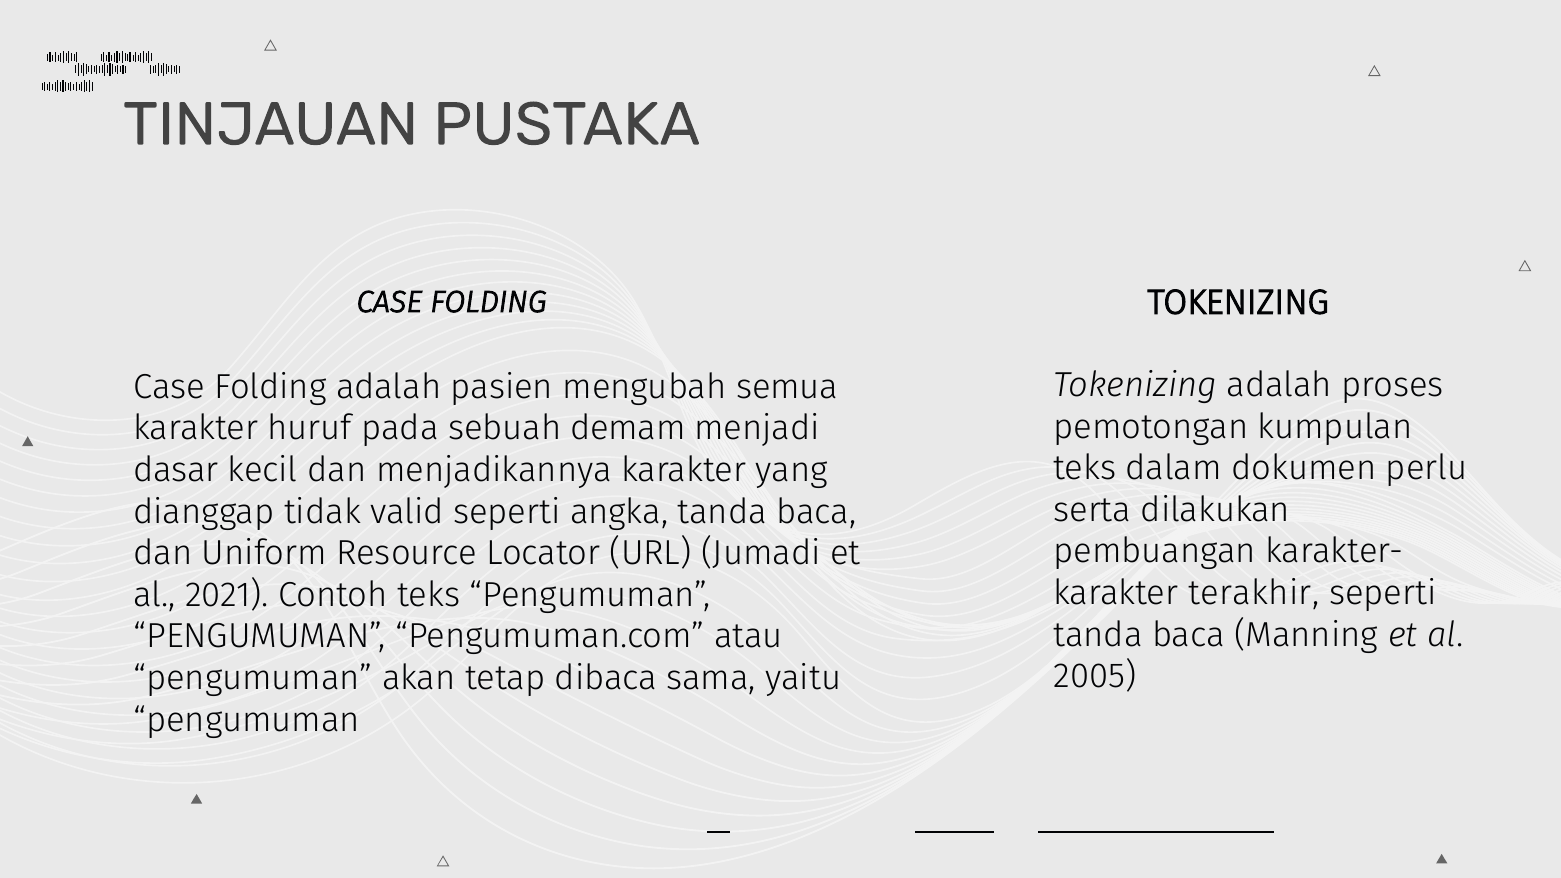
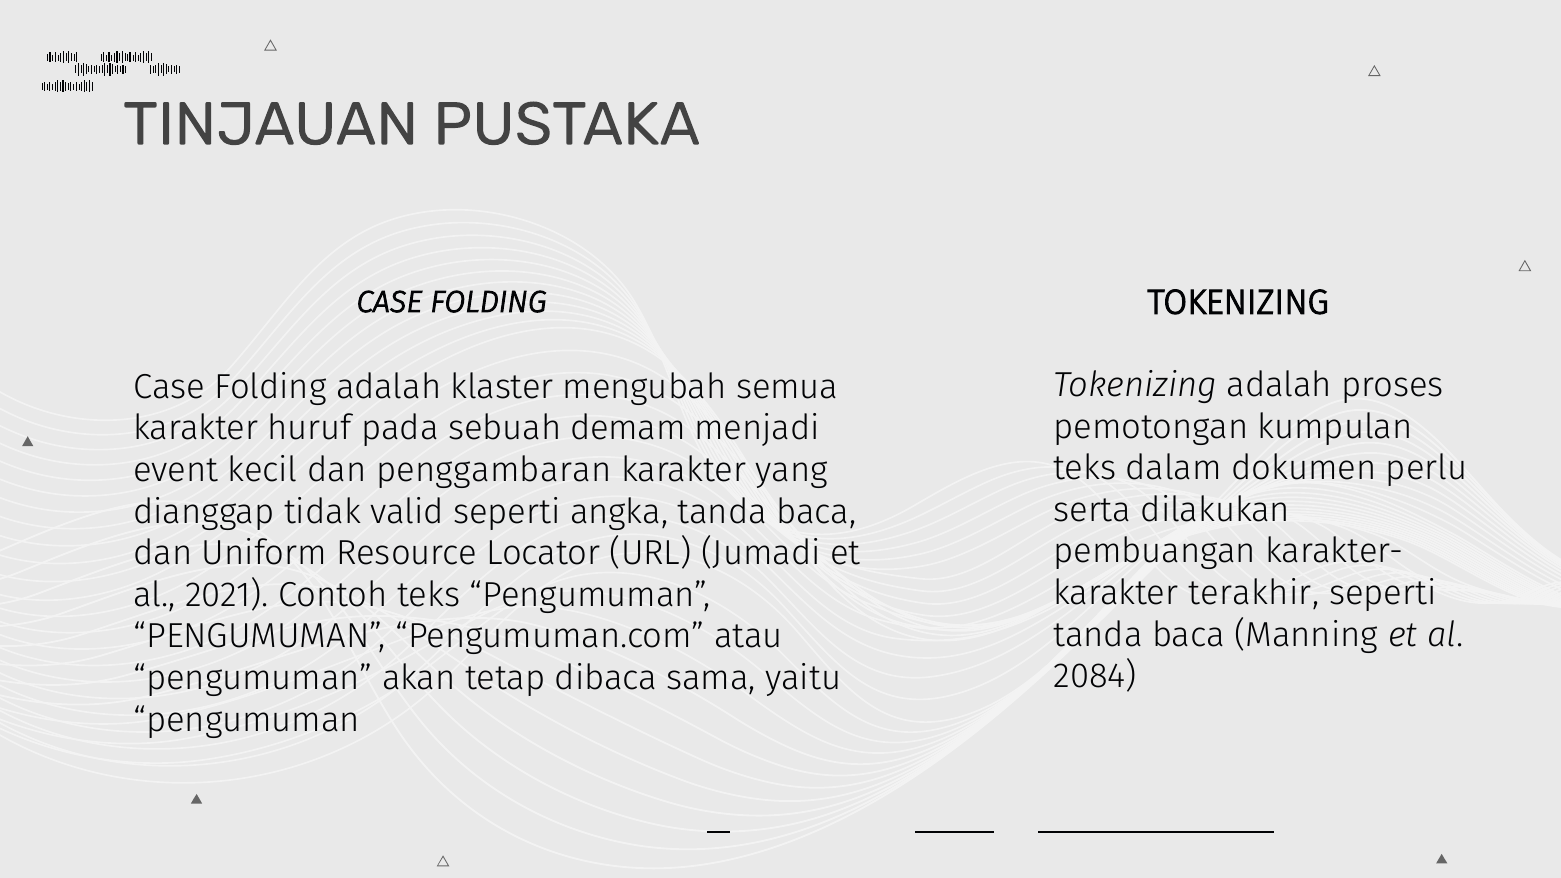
pasien: pasien -> klaster
dasar: dasar -> event
menjadikannya: menjadikannya -> penggambaran
2005: 2005 -> 2084
